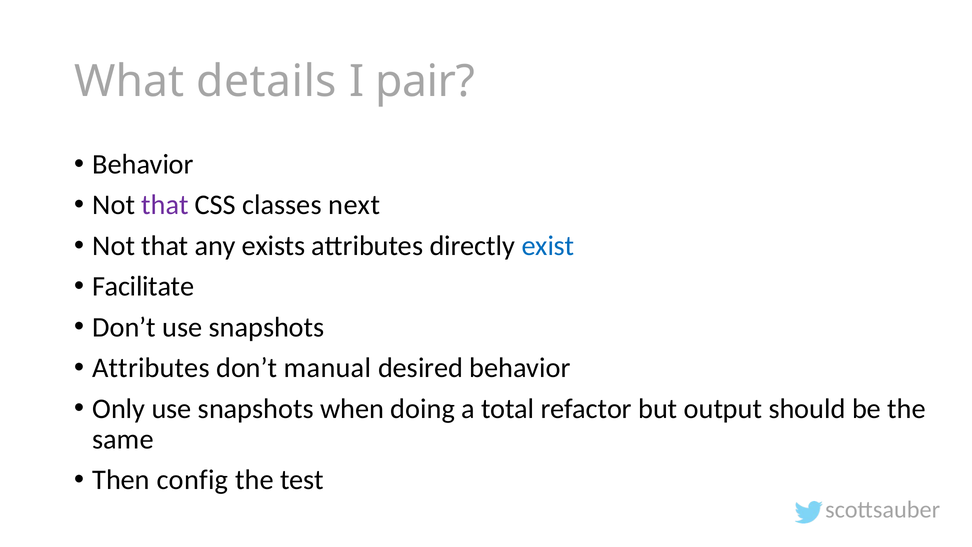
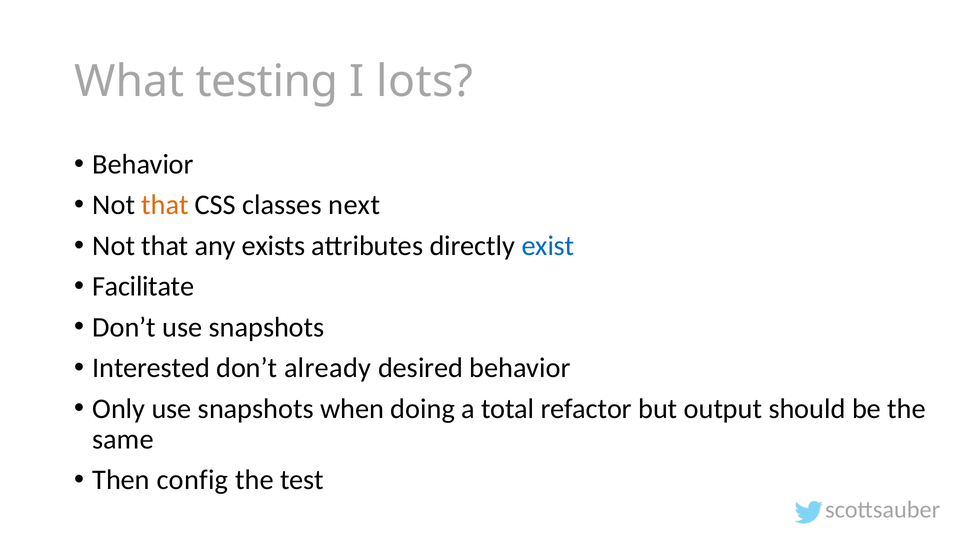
details: details -> testing
pair: pair -> lots
that at (165, 205) colour: purple -> orange
Attributes at (151, 368): Attributes -> Interested
manual: manual -> already
